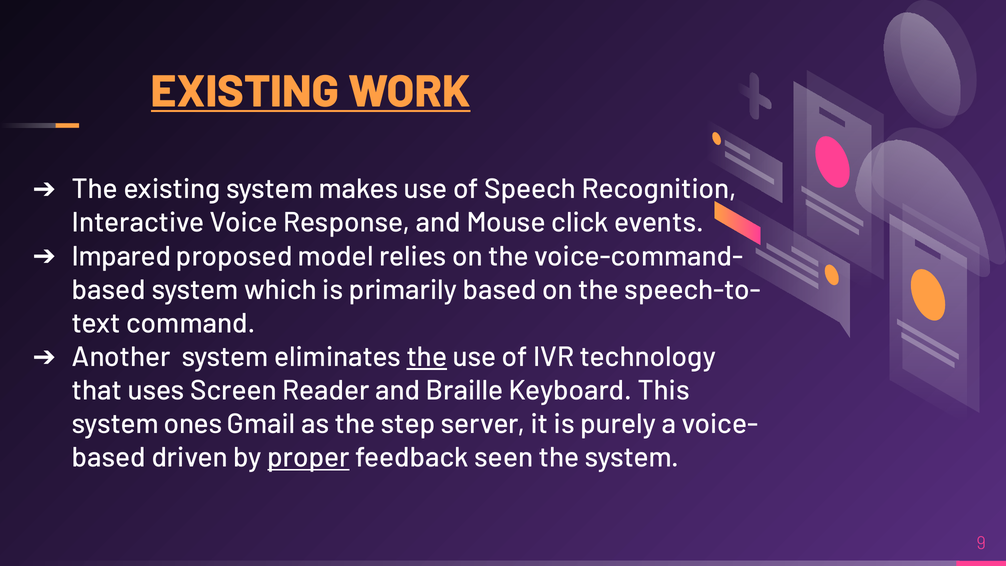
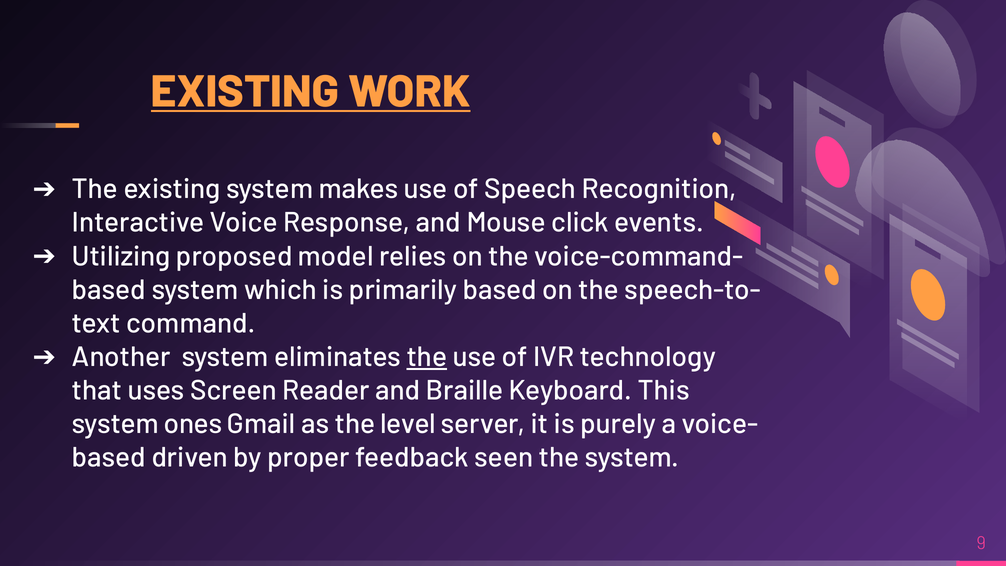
Impared: Impared -> Utilizing
step: step -> level
proper underline: present -> none
